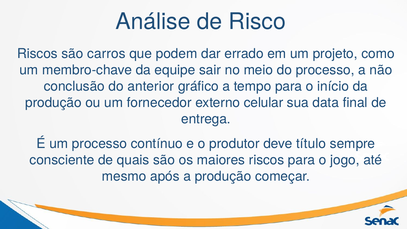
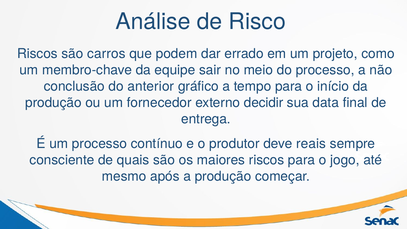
celular: celular -> decidir
título: título -> reais
